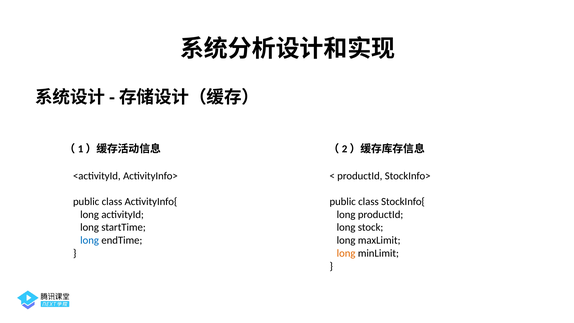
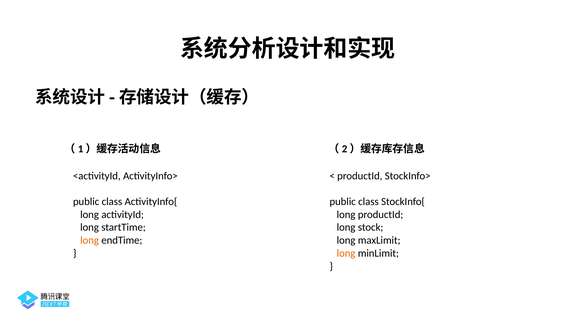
long at (90, 240) colour: blue -> orange
